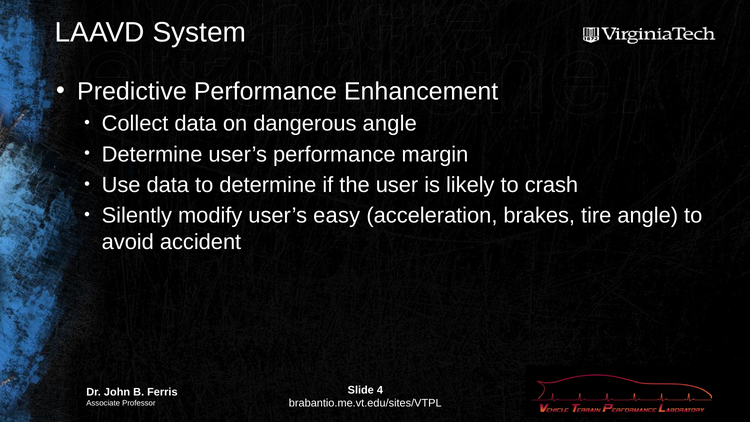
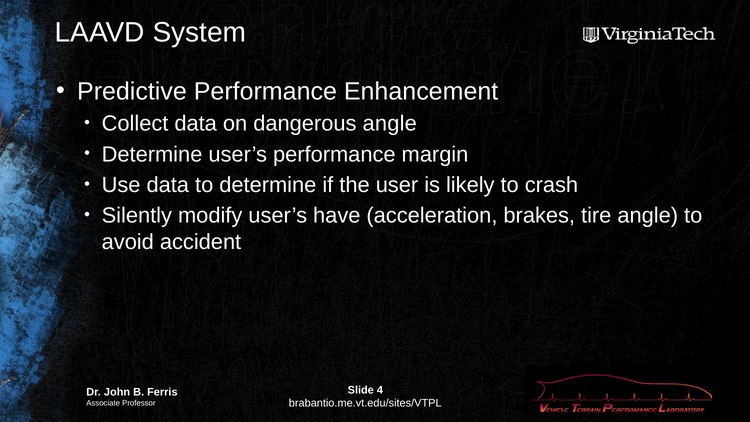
easy: easy -> have
